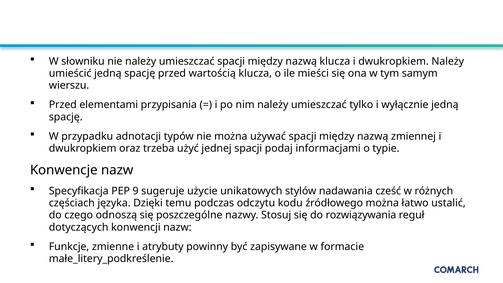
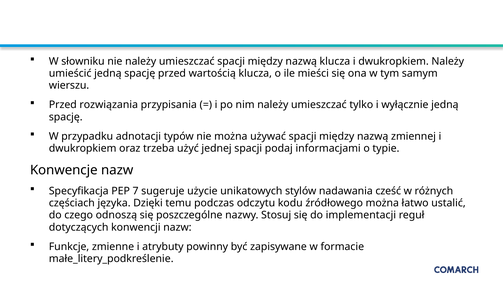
elementami: elementami -> rozwiązania
9: 9 -> 7
rozwiązywania: rozwiązywania -> implementacji
